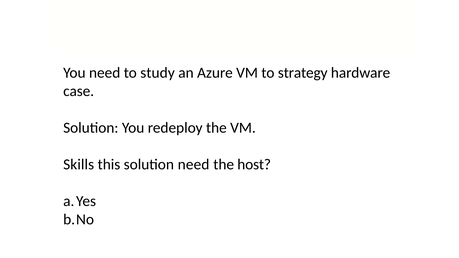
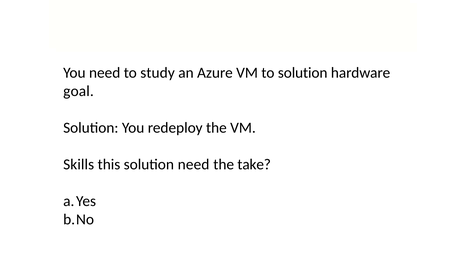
to strategy: strategy -> solution
case: case -> goal
host: host -> take
